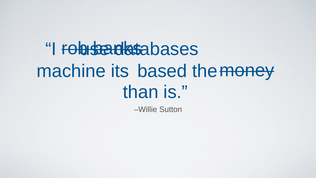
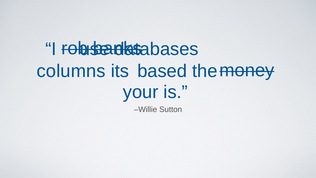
machine: machine -> columns
than: than -> your
